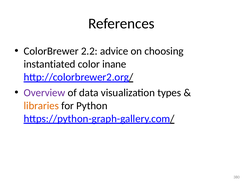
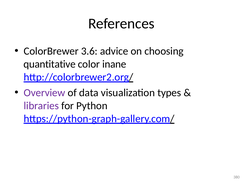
2.2: 2.2 -> 3.6
instantiated: instantiated -> quantitative
libraries colour: orange -> purple
